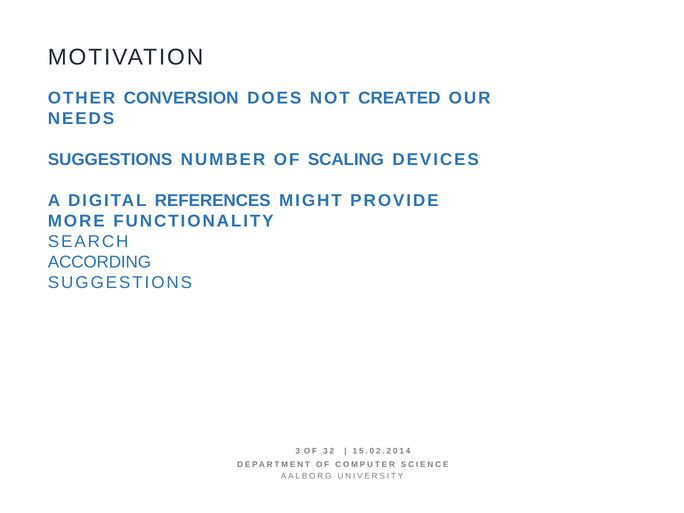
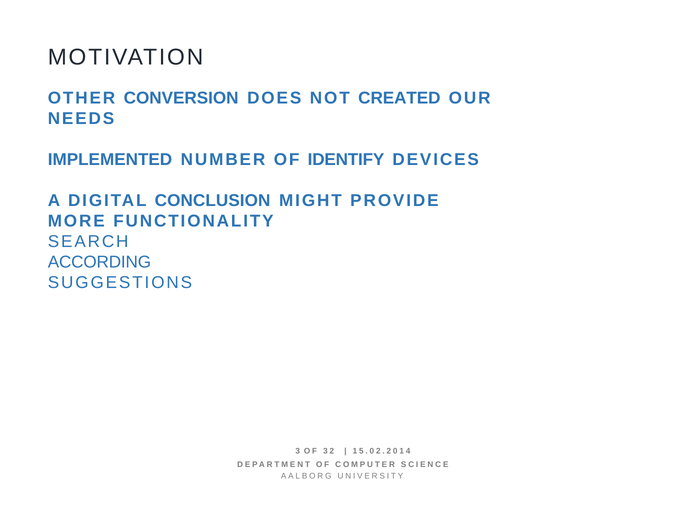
SUGGESTIONS at (110, 159): SUGGESTIONS -> IMPLEMENTED
SCALING: SCALING -> IDENTIFY
REFERENCES: REFERENCES -> CONCLUSION
